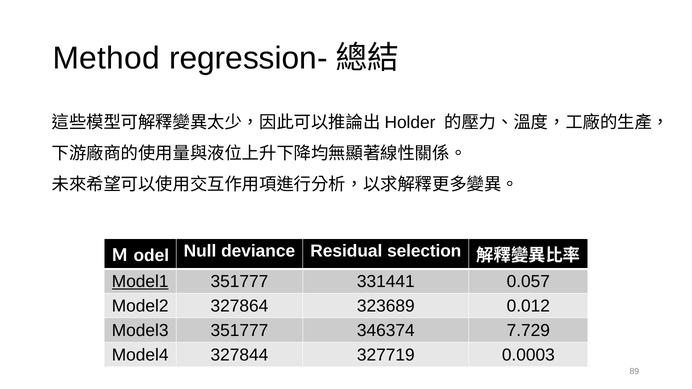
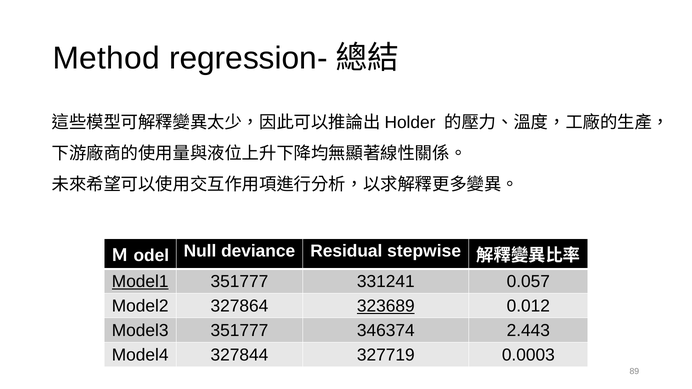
selection: selection -> stepwise
331441: 331441 -> 331241
323689 underline: none -> present
7.729: 7.729 -> 2.443
